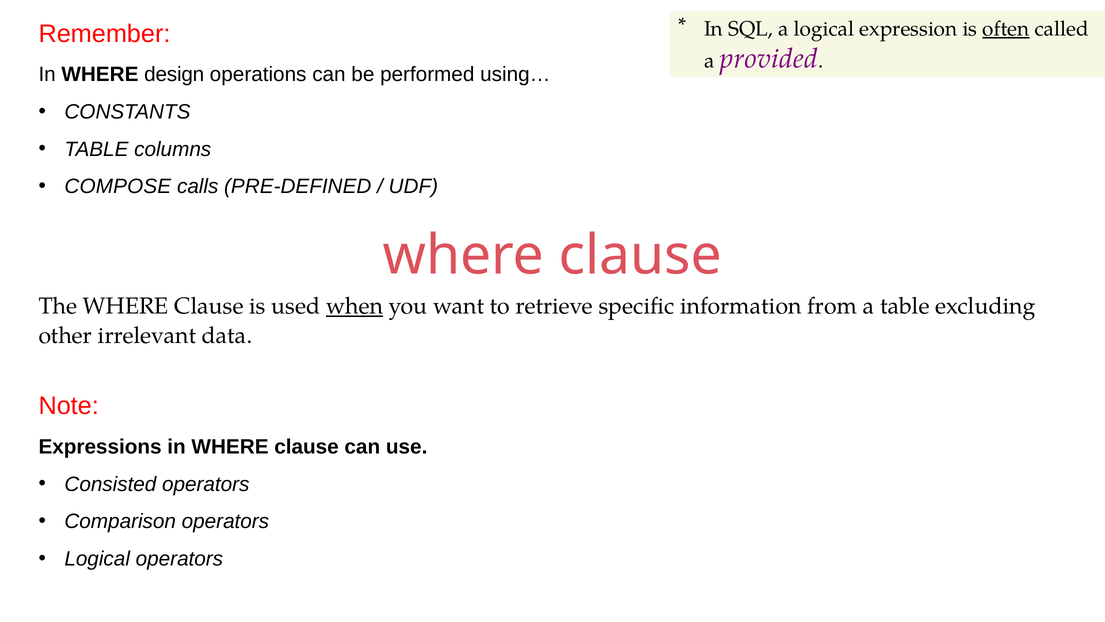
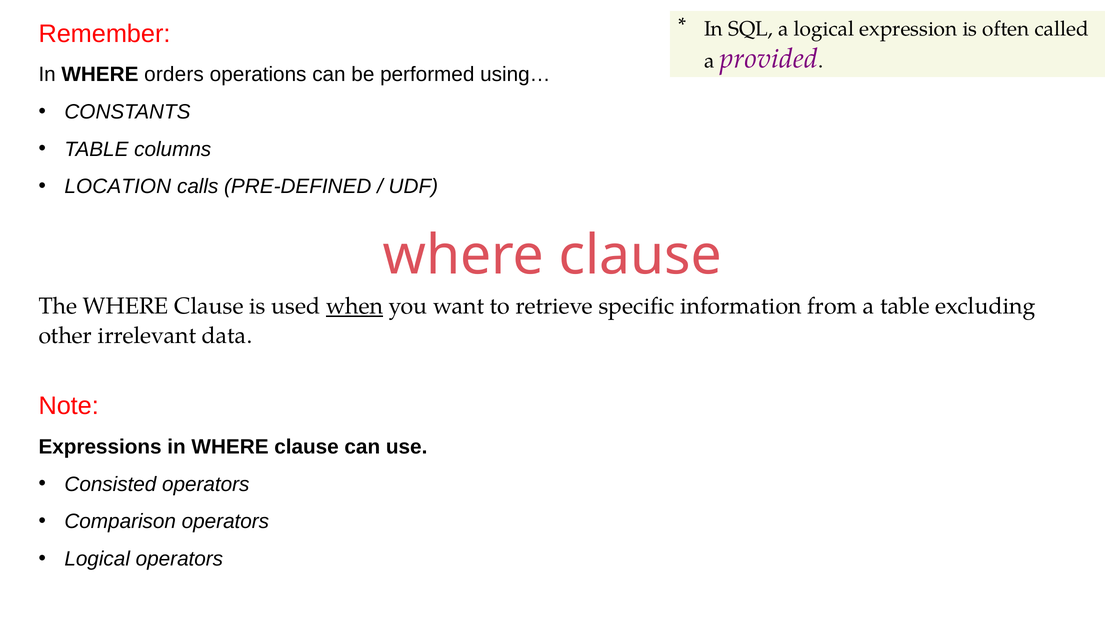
often underline: present -> none
design: design -> orders
COMPOSE: COMPOSE -> LOCATION
